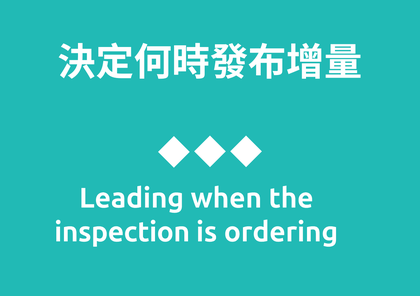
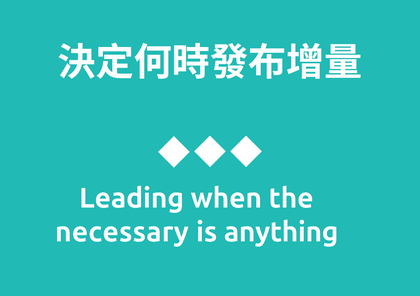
inspection: inspection -> necessary
ordering: ordering -> anything
